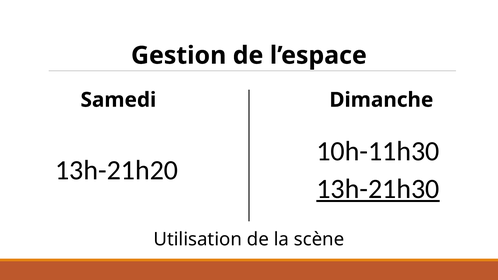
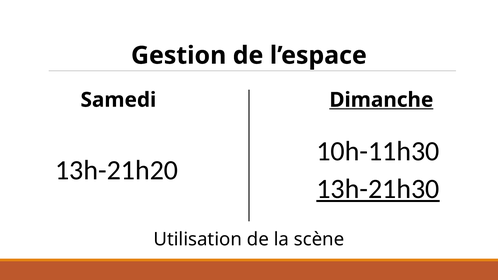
Dimanche underline: none -> present
